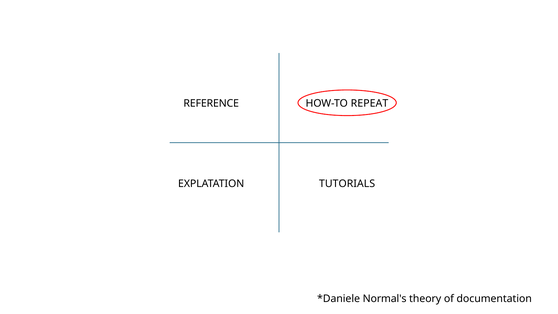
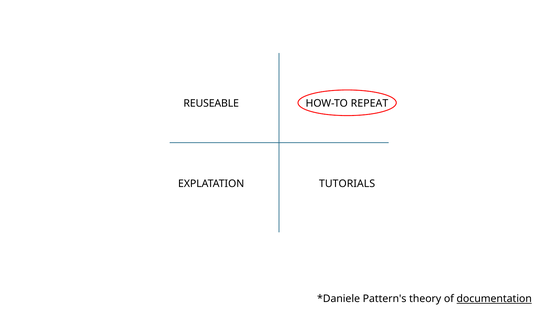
REFERENCE: REFERENCE -> REUSEABLE
Normal's: Normal's -> Pattern's
documentation underline: none -> present
